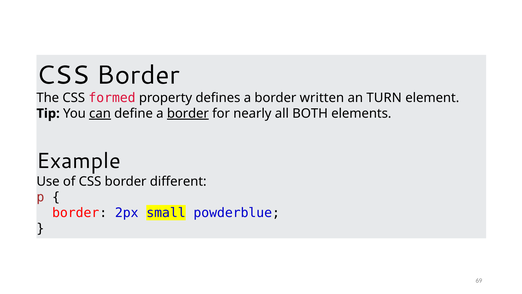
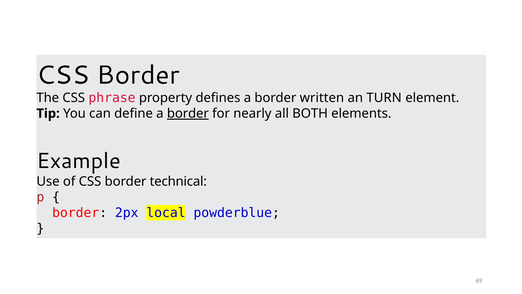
formed: formed -> phrase
can underline: present -> none
different: different -> technical
small: small -> local
